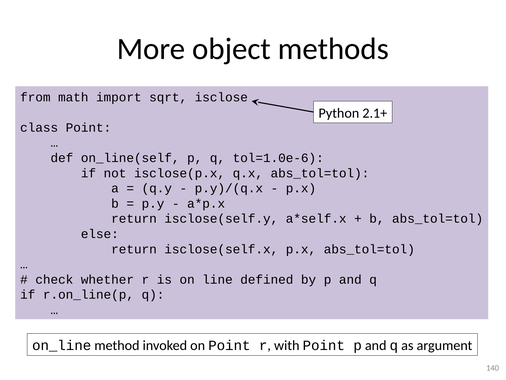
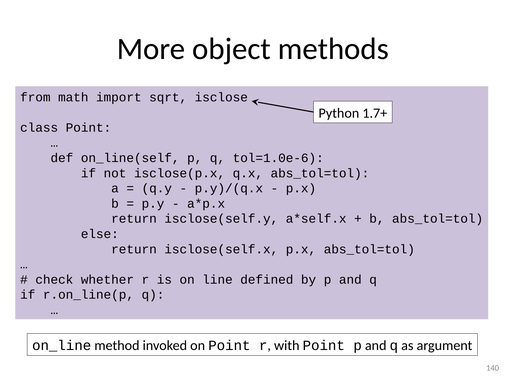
2.1+: 2.1+ -> 1.7+
